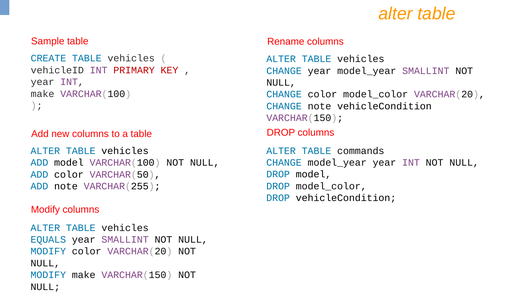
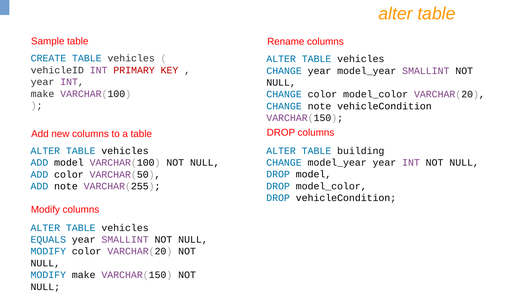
commands: commands -> building
